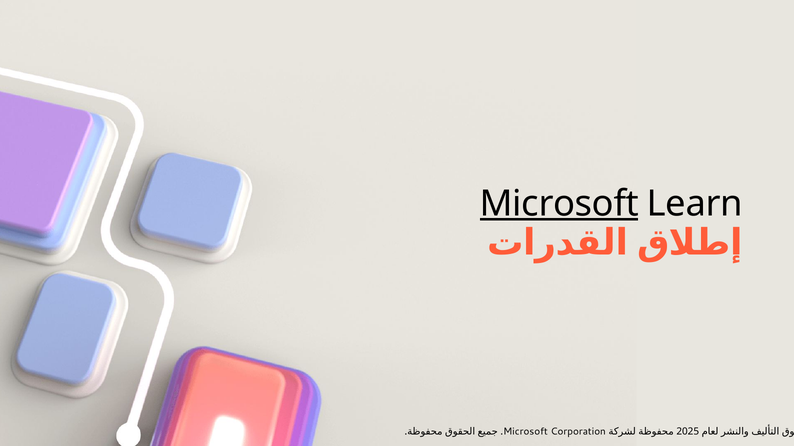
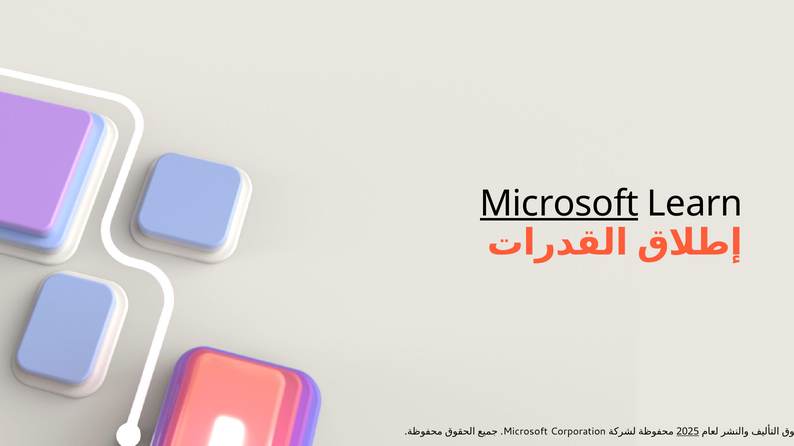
2025 underline: none -> present
